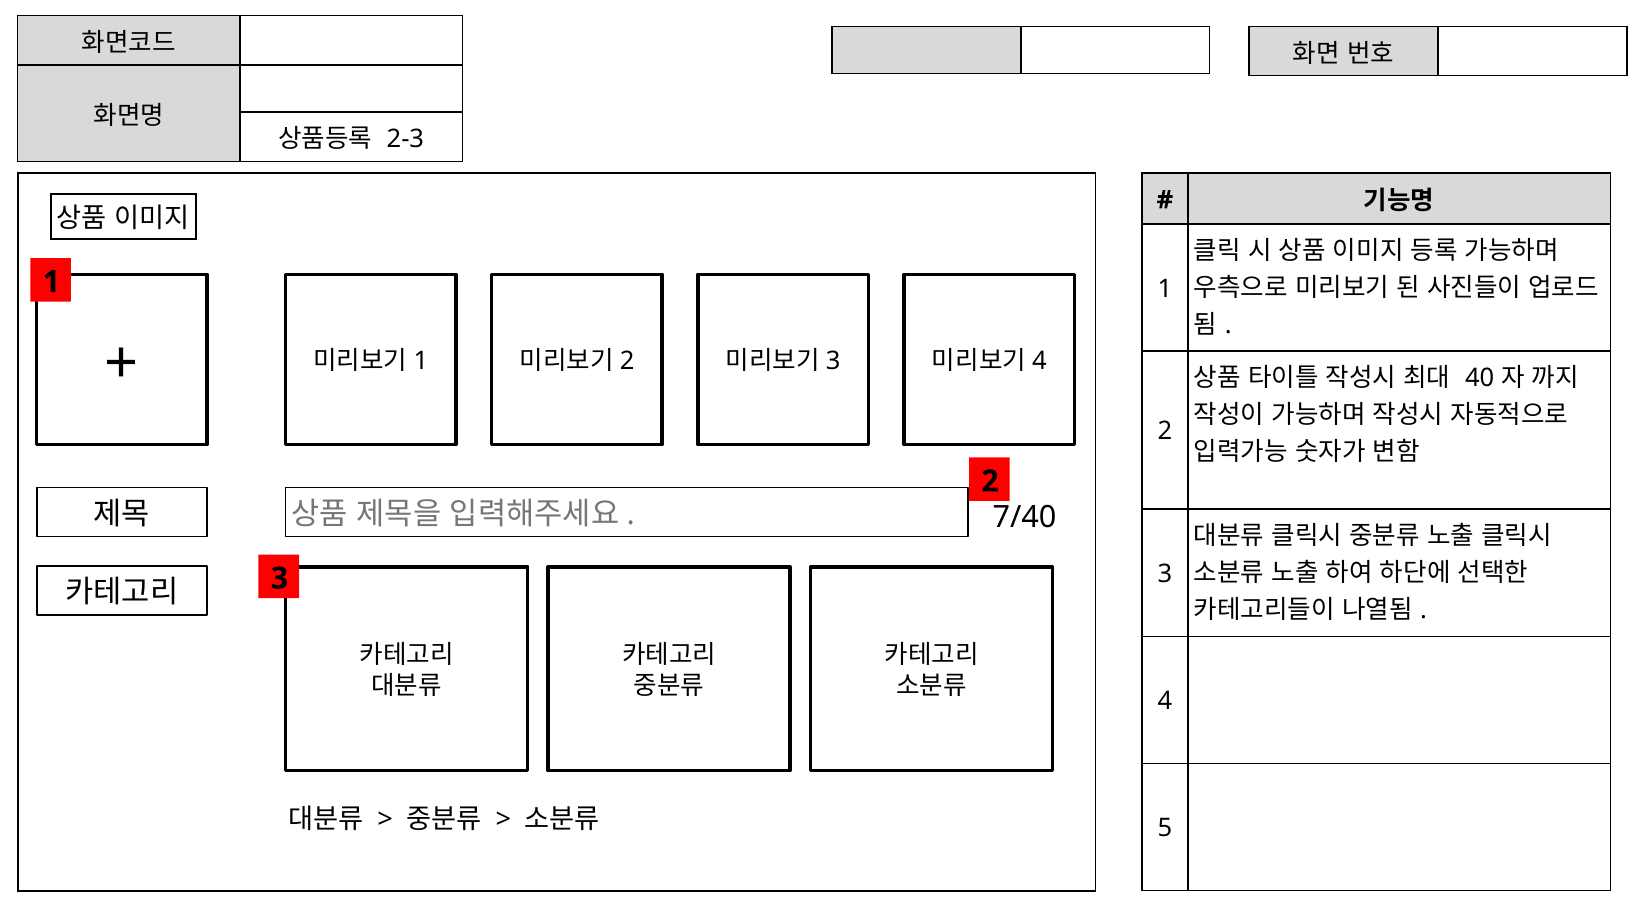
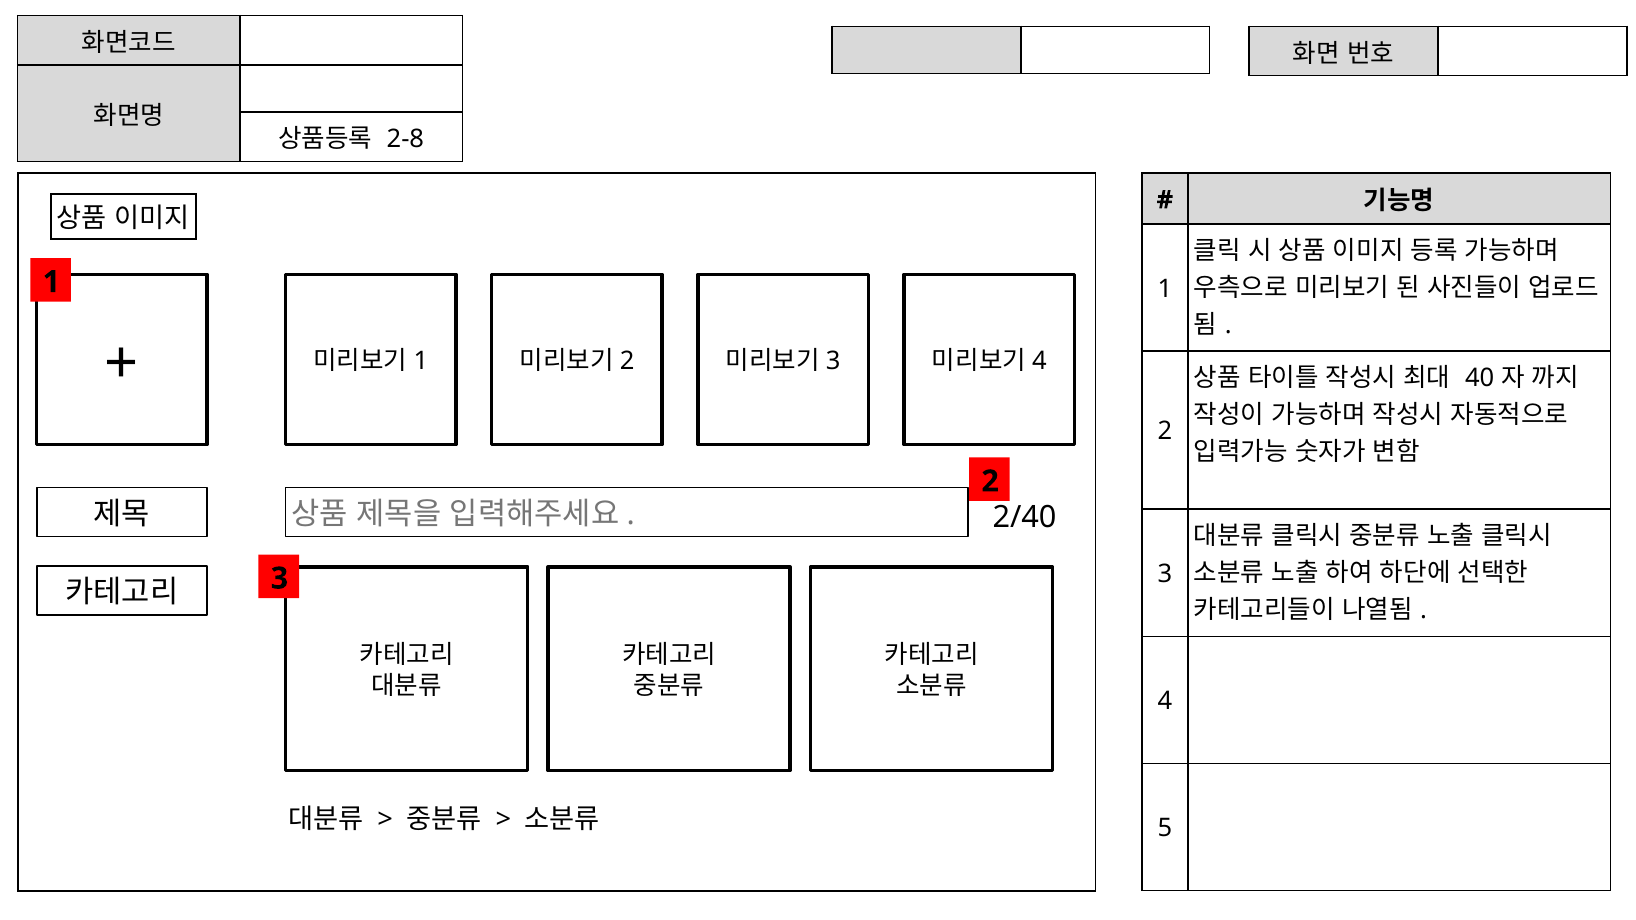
2-3: 2-3 -> 2-8
7/40: 7/40 -> 2/40
